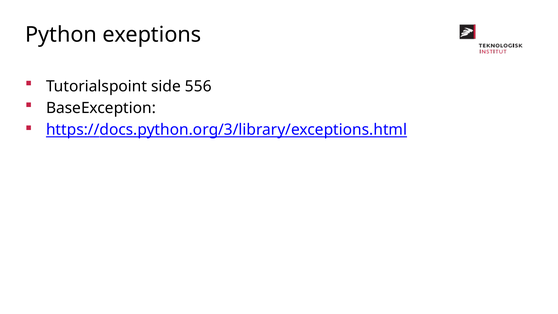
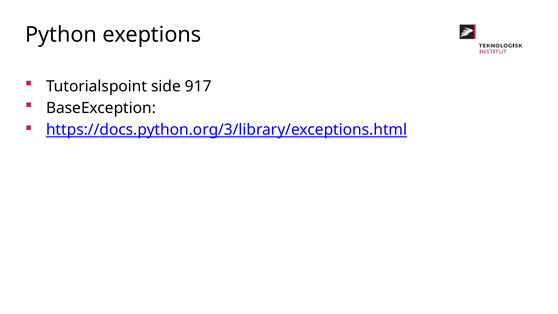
556: 556 -> 917
